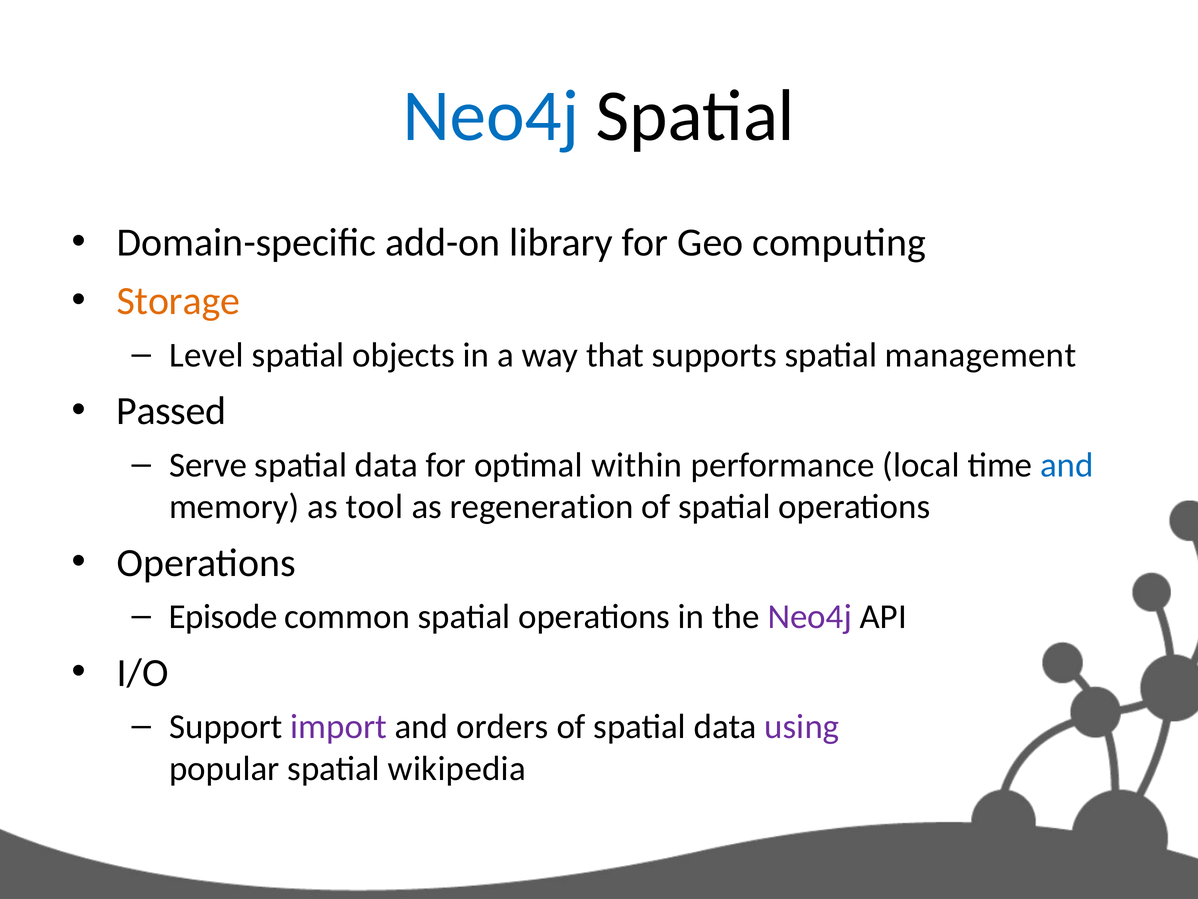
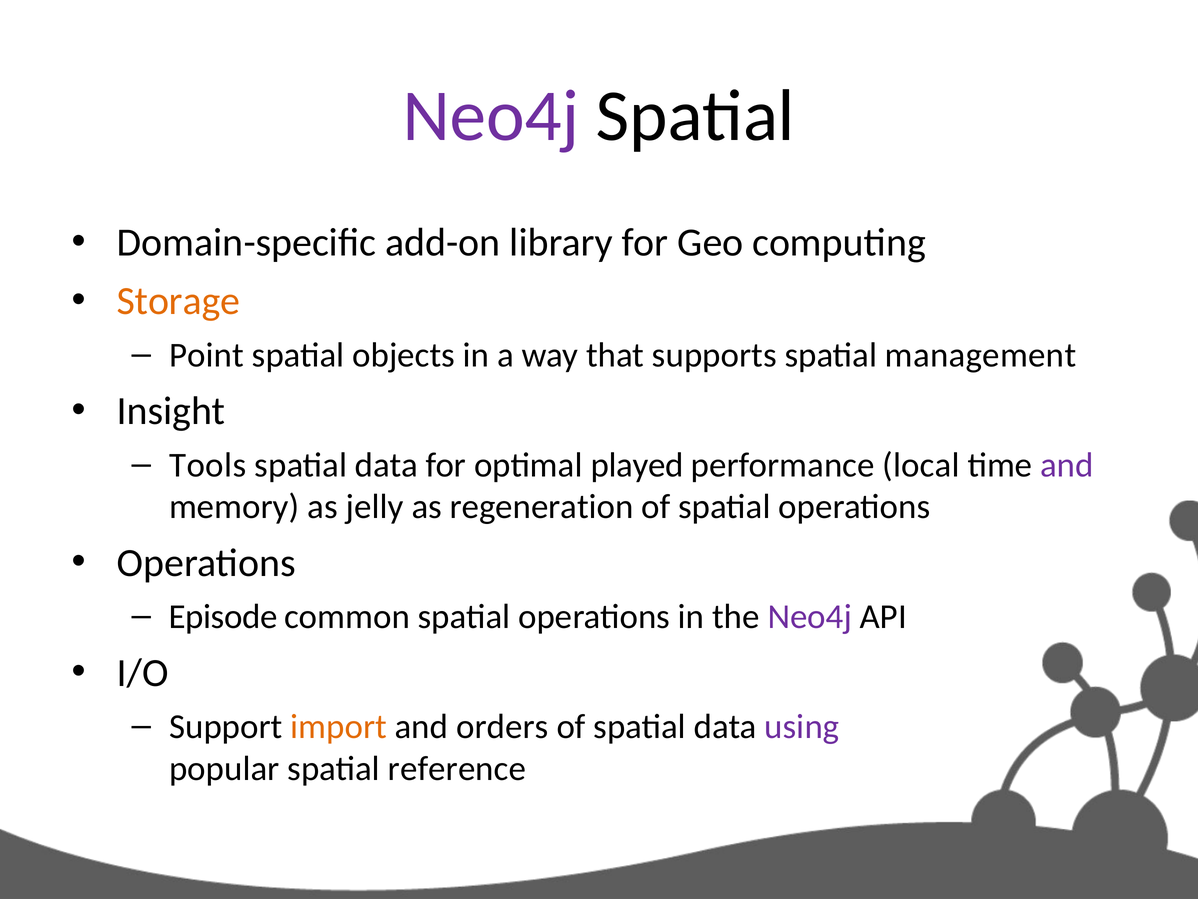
Neo4j at (491, 116) colour: blue -> purple
Level: Level -> Point
Passed: Passed -> Insight
Serve: Serve -> Tools
within: within -> played
and at (1067, 465) colour: blue -> purple
tool: tool -> jelly
import colour: purple -> orange
wikipedia: wikipedia -> reference
